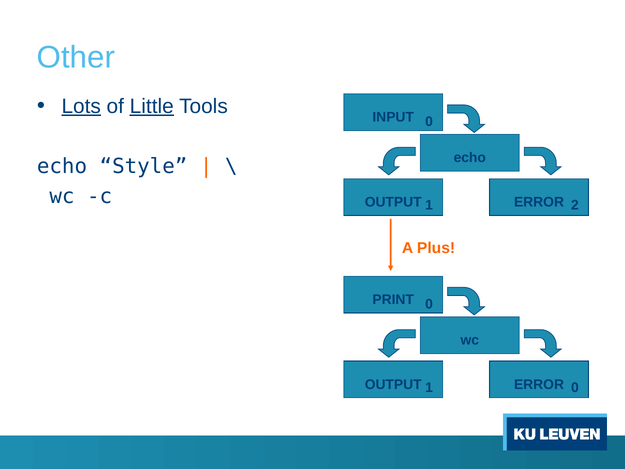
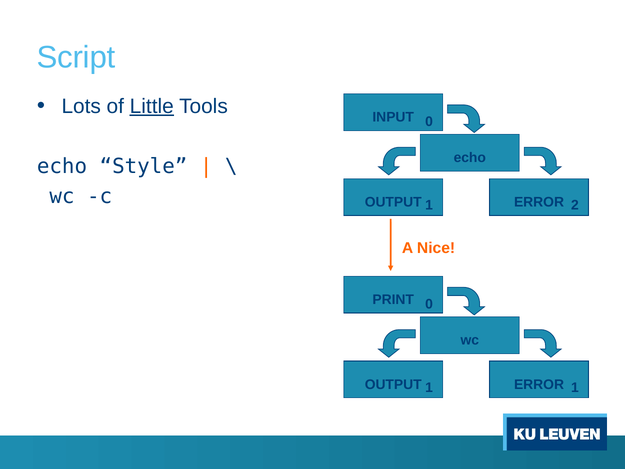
Other: Other -> Script
Lots underline: present -> none
Plus: Plus -> Nice
1 0: 0 -> 1
